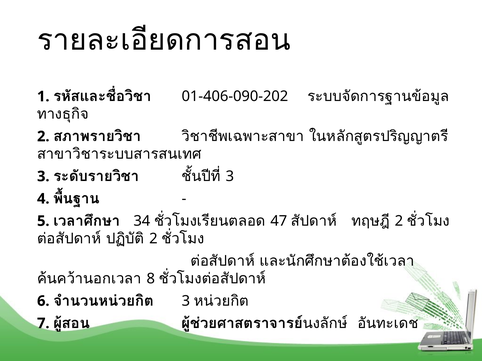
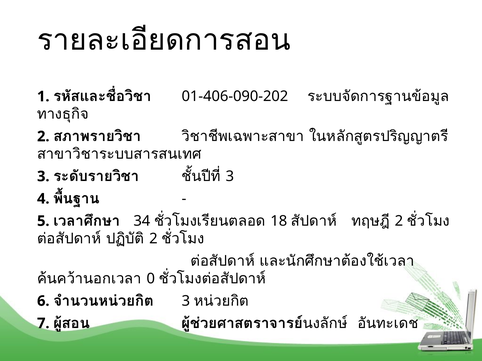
47: 47 -> 18
8: 8 -> 0
